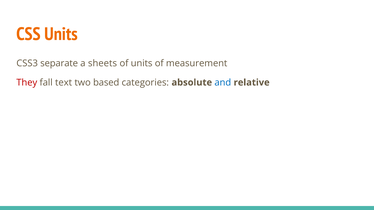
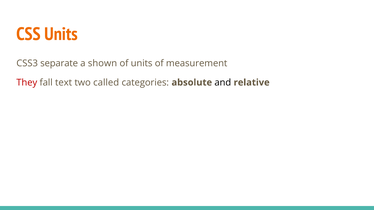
sheets: sheets -> shown
based: based -> called
and colour: blue -> black
